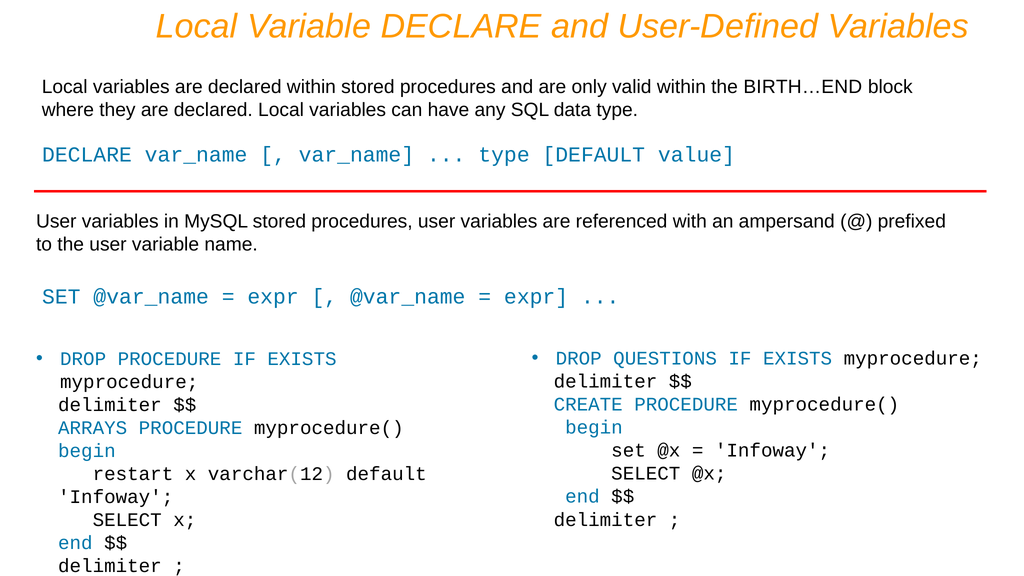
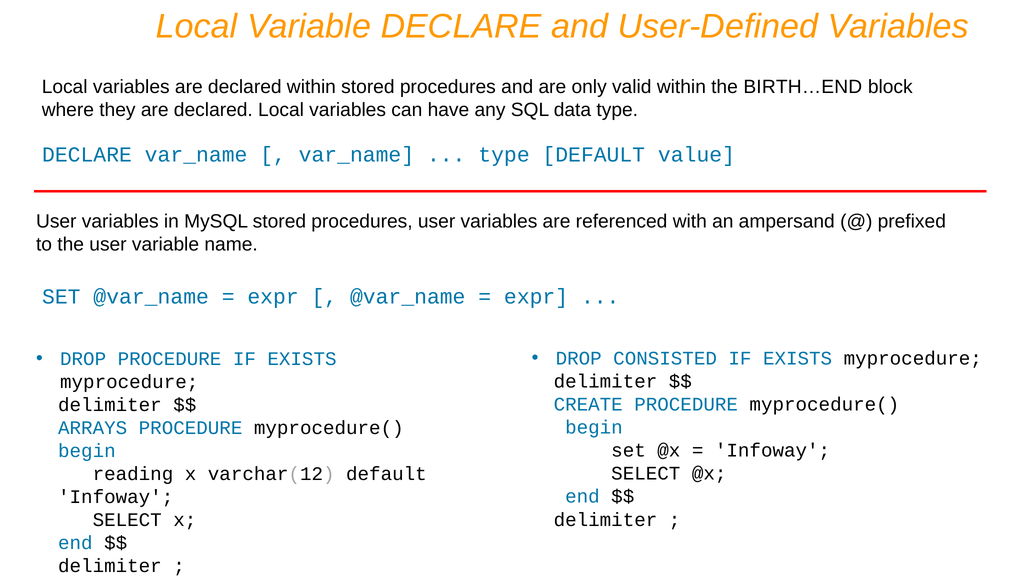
QUESTIONS: QUESTIONS -> CONSISTED
restart: restart -> reading
